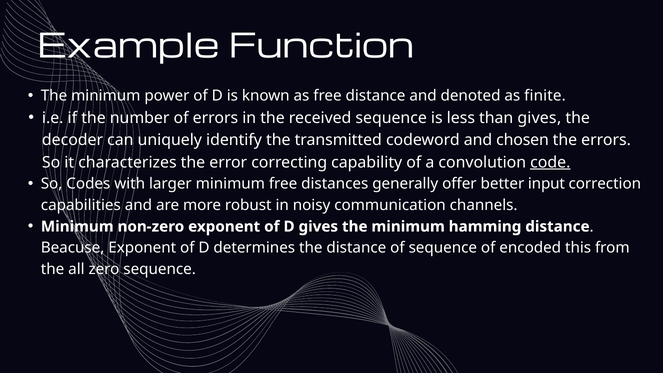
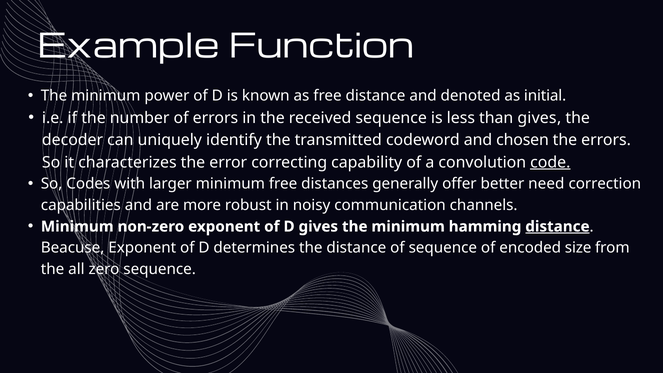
finite: finite -> initial
input: input -> need
distance at (557, 227) underline: none -> present
this: this -> size
